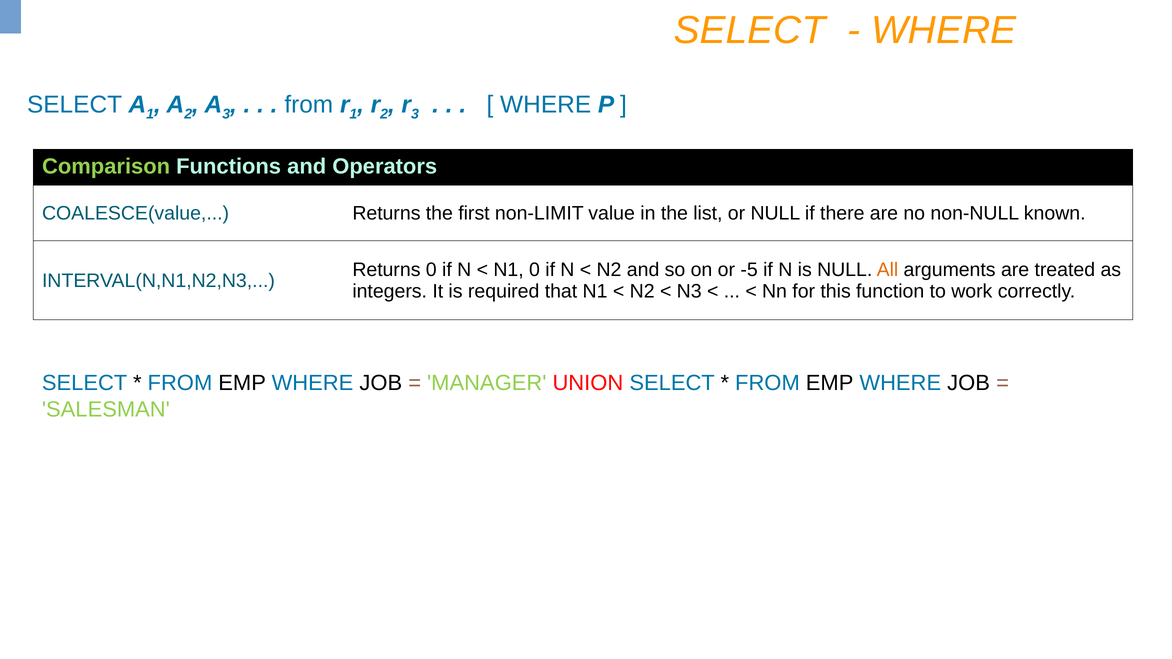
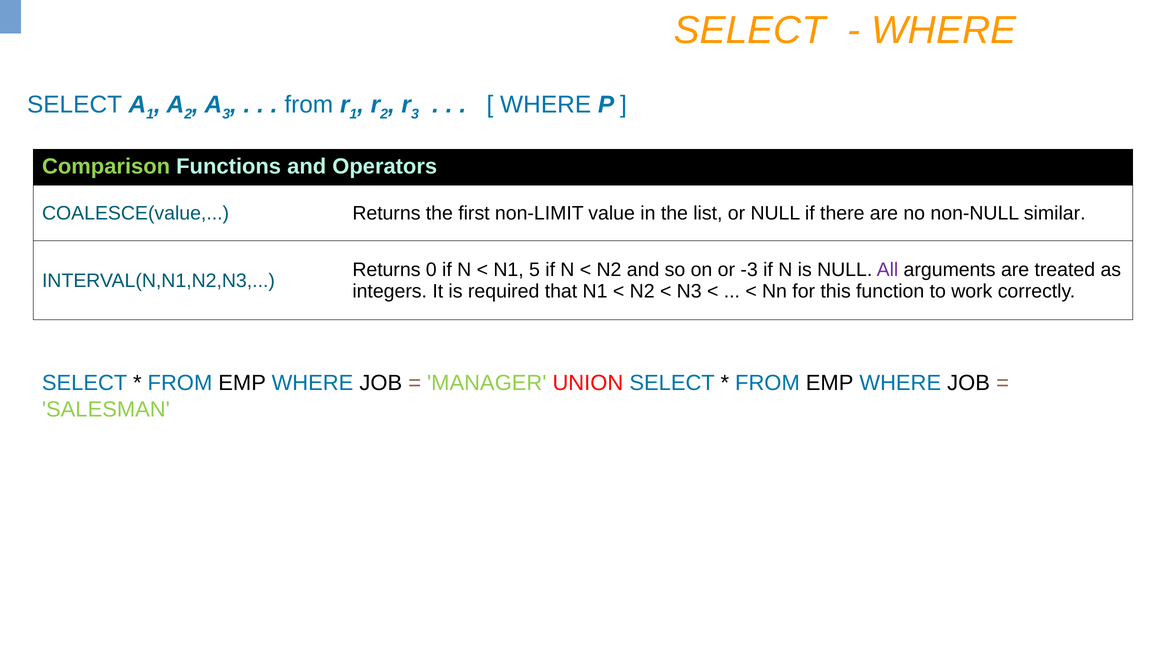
known: known -> similar
N1 0: 0 -> 5
-5: -5 -> -3
All colour: orange -> purple
